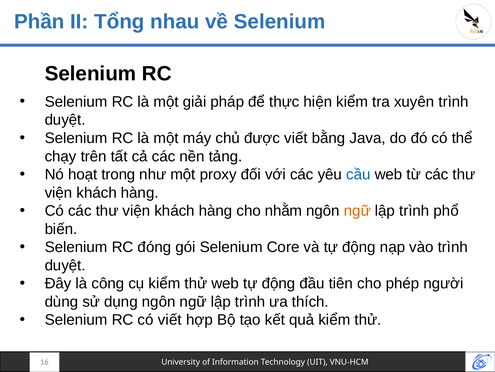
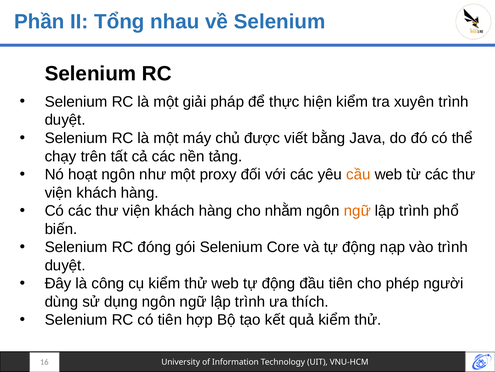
hoạt trong: trong -> ngôn
cầu colour: blue -> orange
có viết: viết -> tiên
